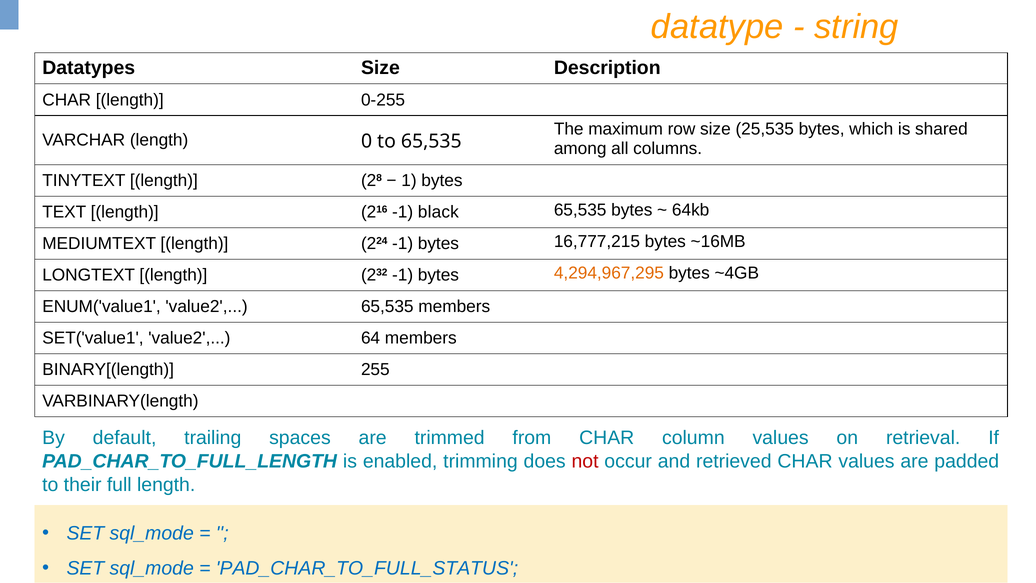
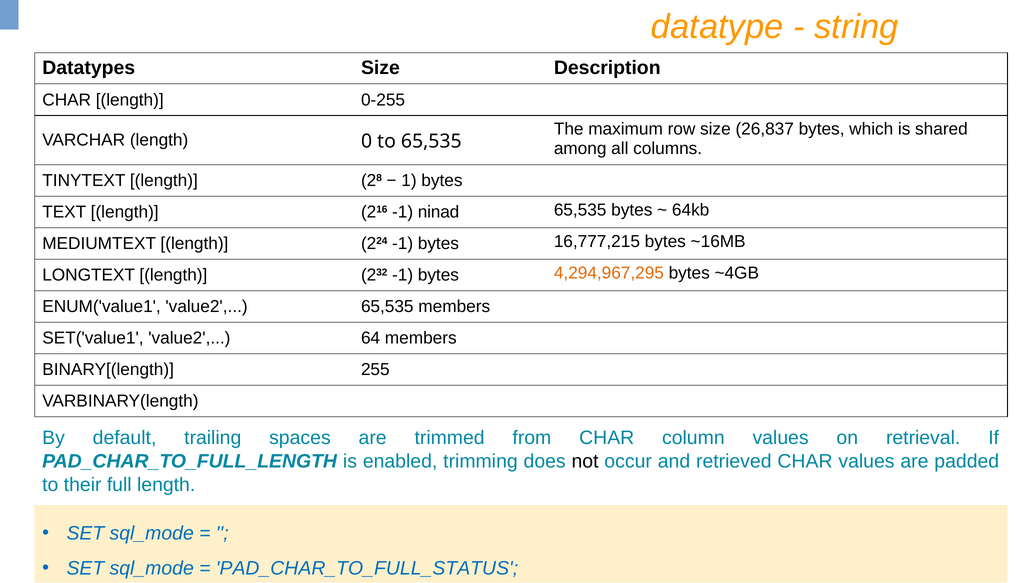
25,535: 25,535 -> 26,837
black: black -> ninad
not colour: red -> black
